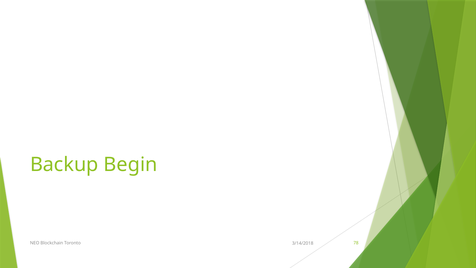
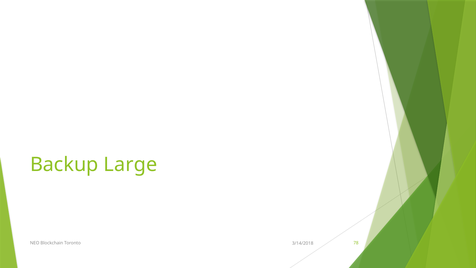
Begin: Begin -> Large
